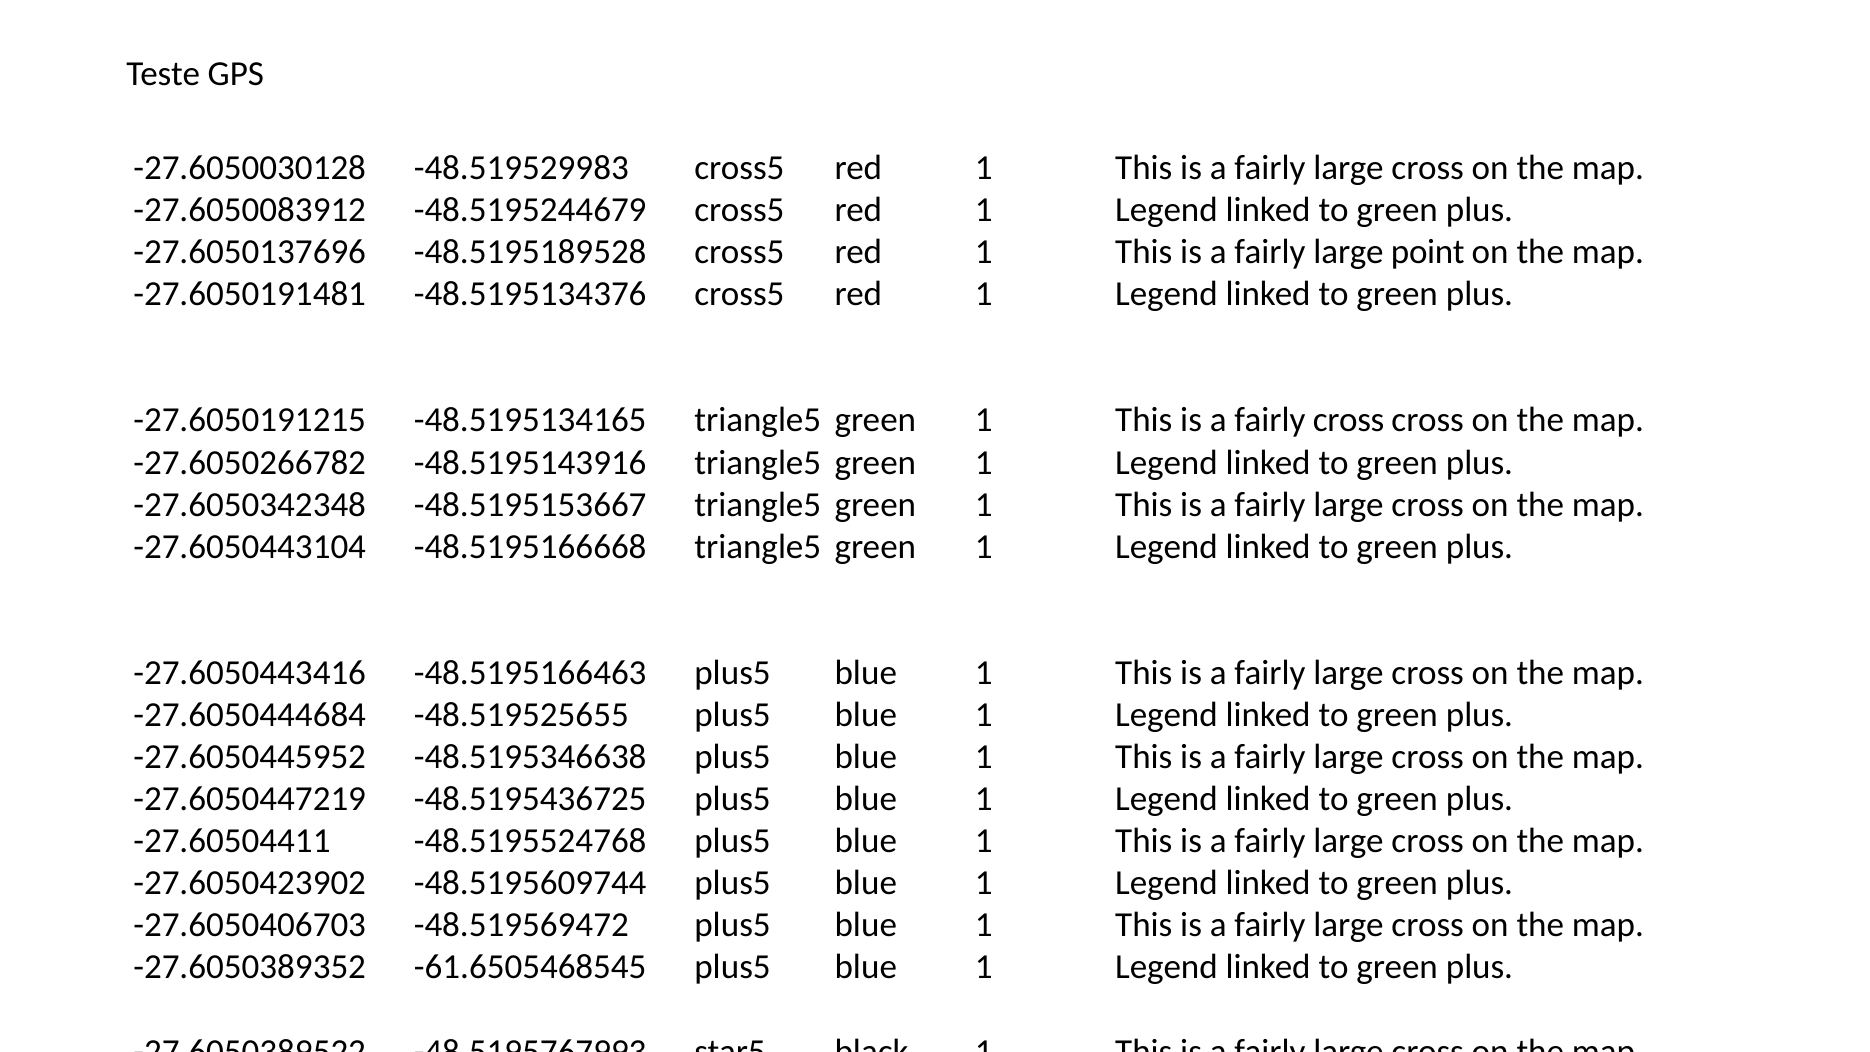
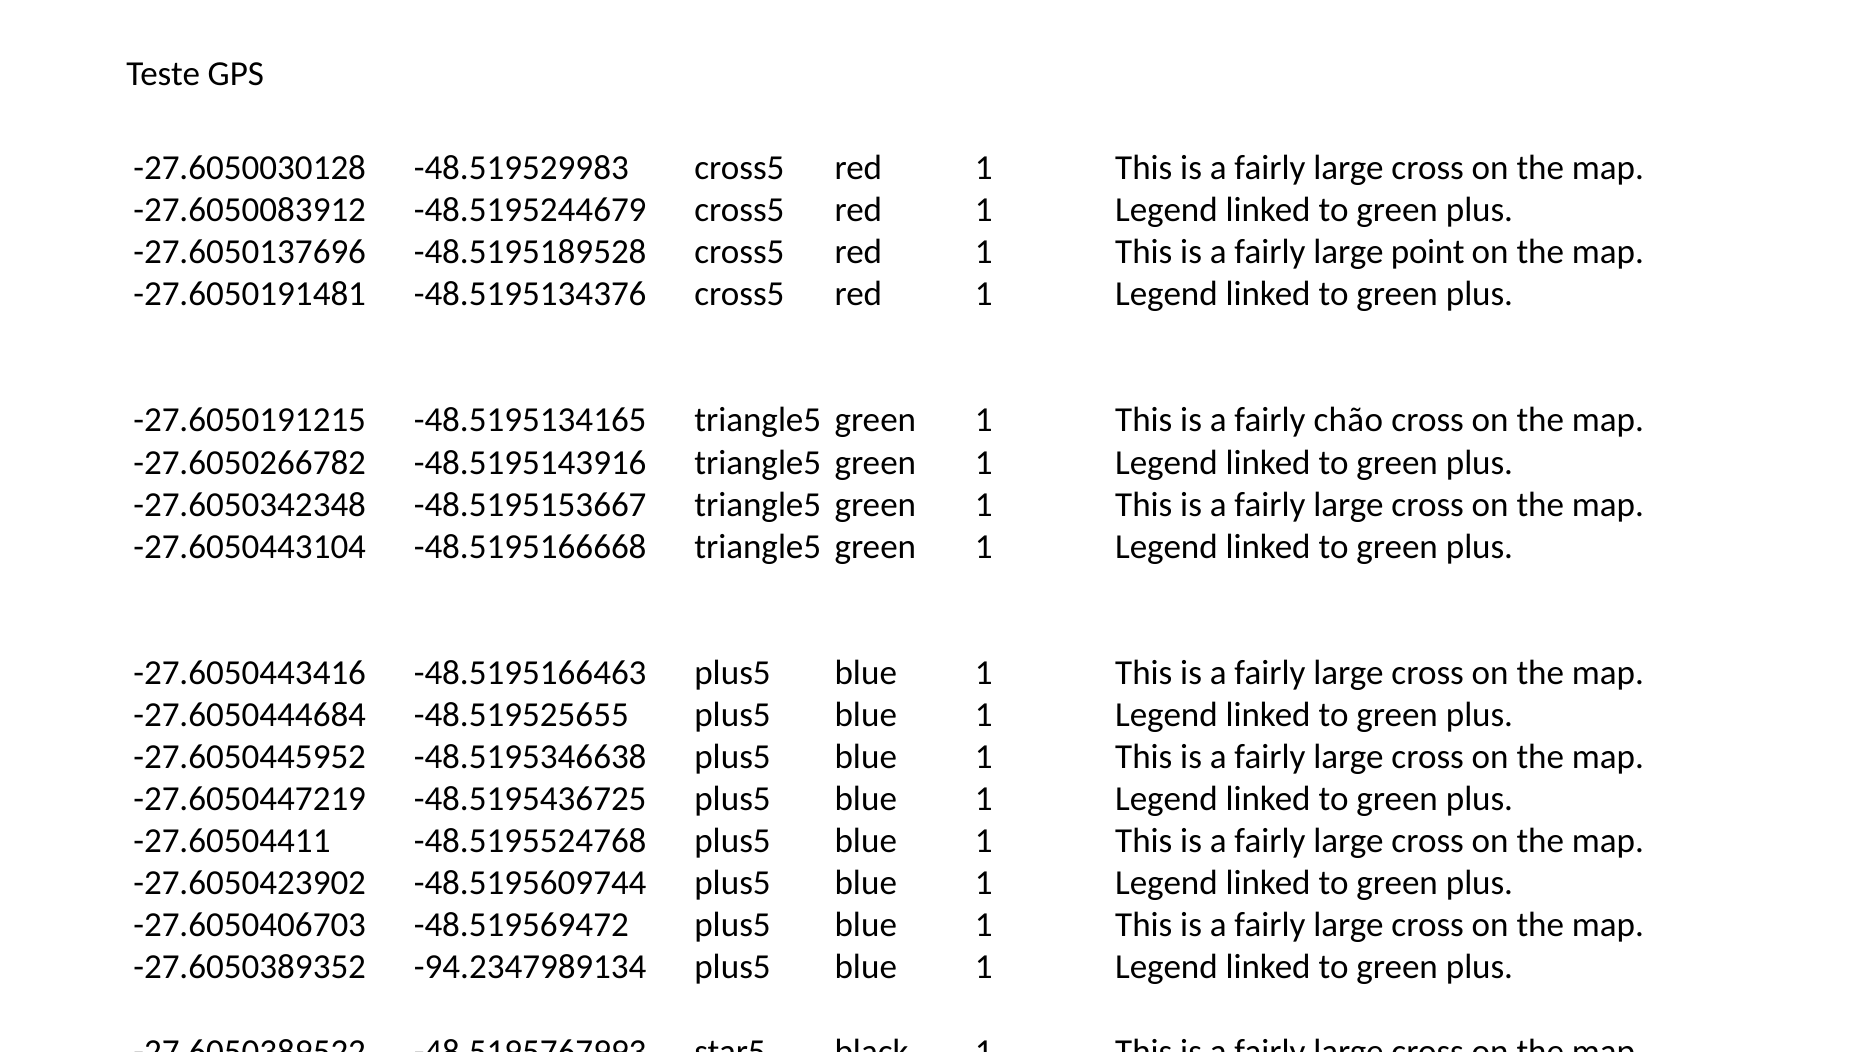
fairly cross: cross -> chão
-61.6505468545: -61.6505468545 -> -94.2347989134
